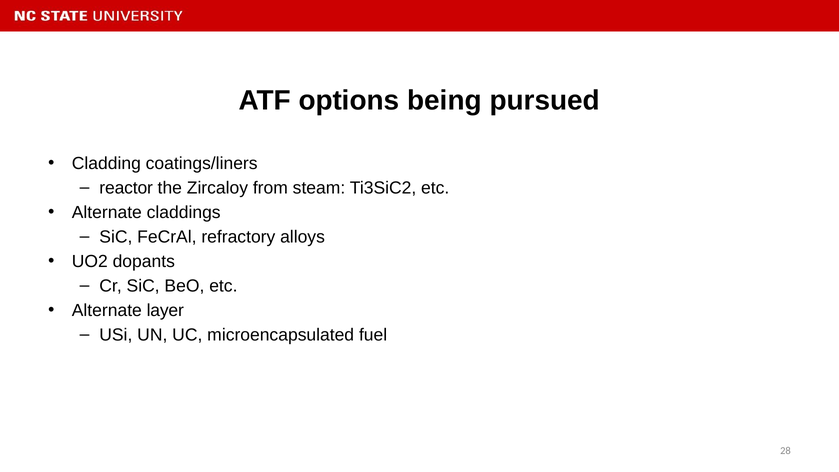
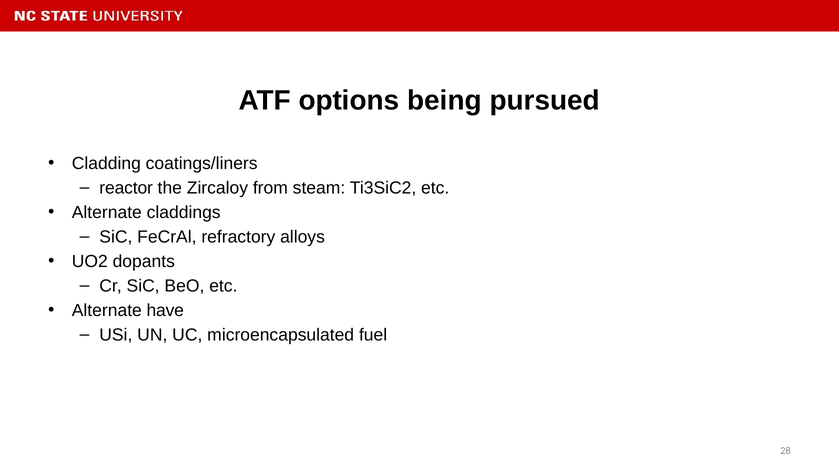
layer: layer -> have
